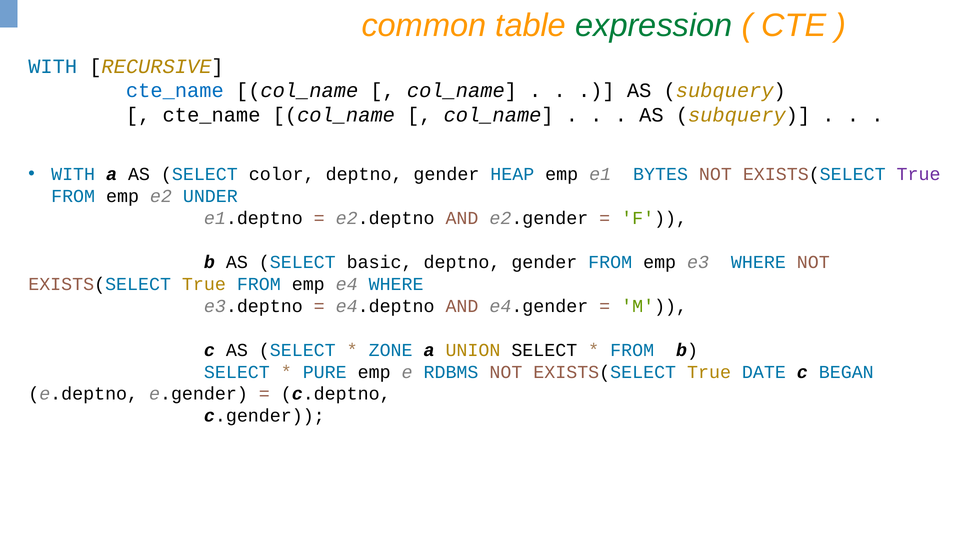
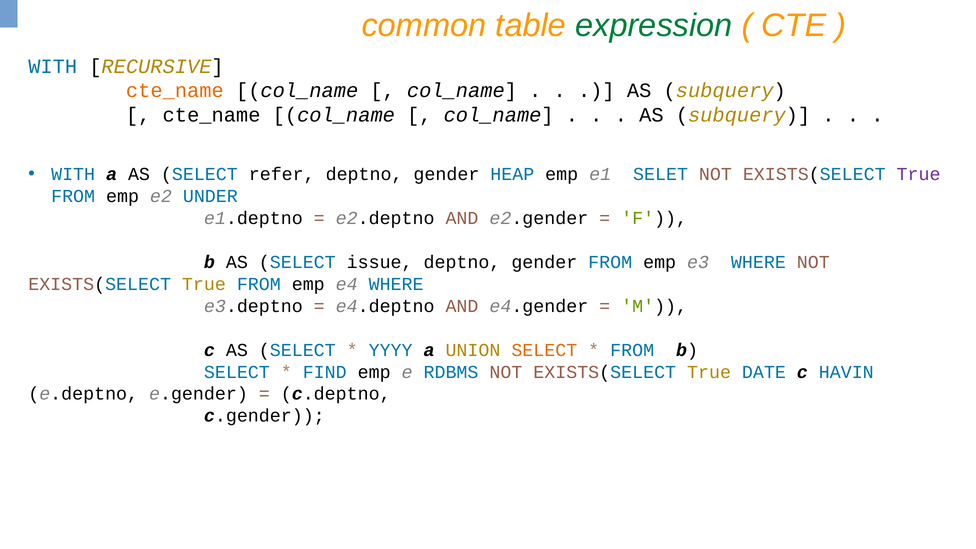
cte_name at (175, 91) colour: blue -> orange
color: color -> refer
BYTES: BYTES -> SELET
basic: basic -> issue
ZONE: ZONE -> YYYY
SELECT at (544, 350) colour: black -> orange
PURE: PURE -> FIND
BEGAN: BEGAN -> HAVIN
